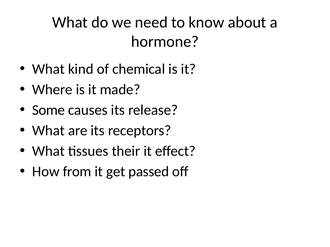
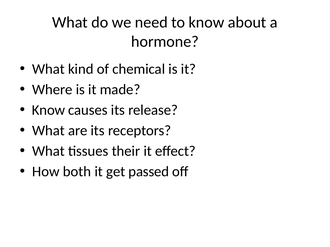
Some at (49, 110): Some -> Know
from: from -> both
